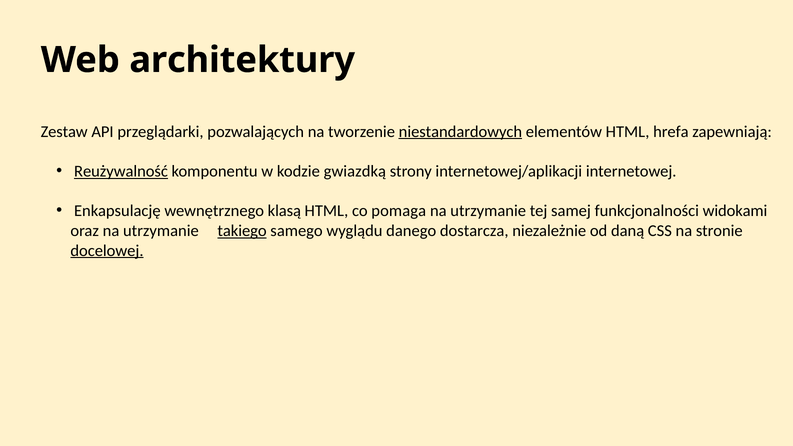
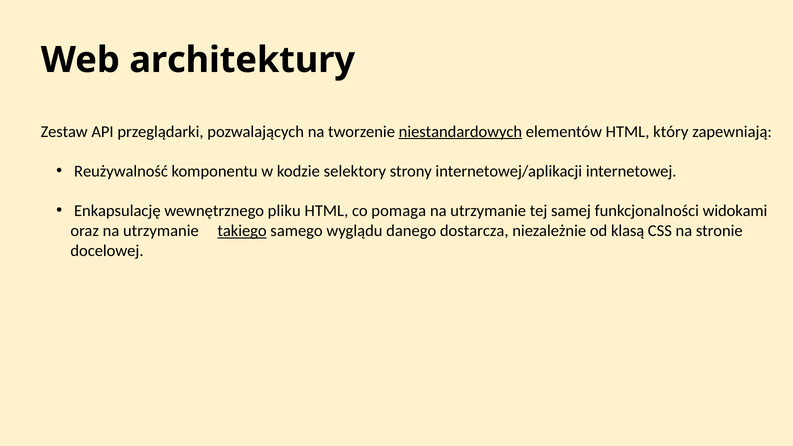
hrefa: hrefa -> który
Reużywalność underline: present -> none
gwiazdką: gwiazdką -> selektory
klasą: klasą -> pliku
daną: daną -> klasą
docelowej underline: present -> none
